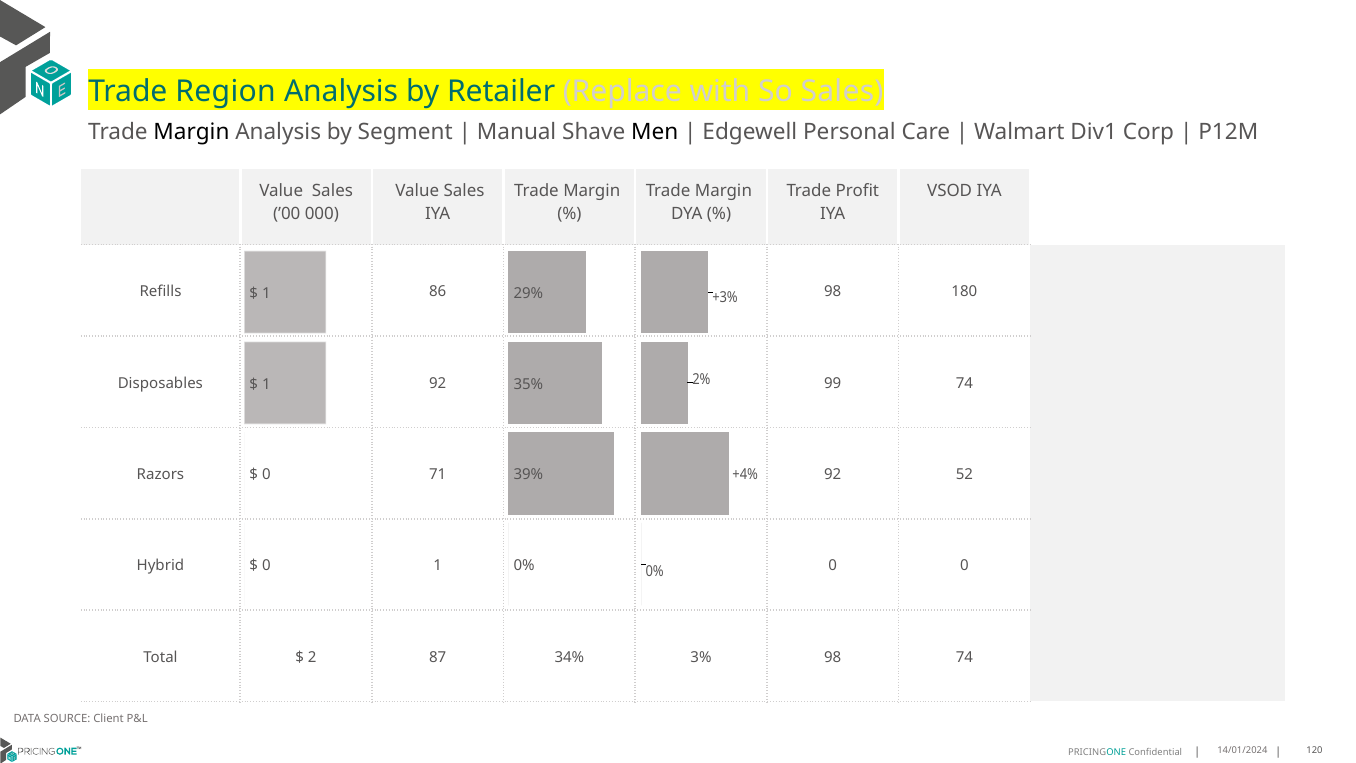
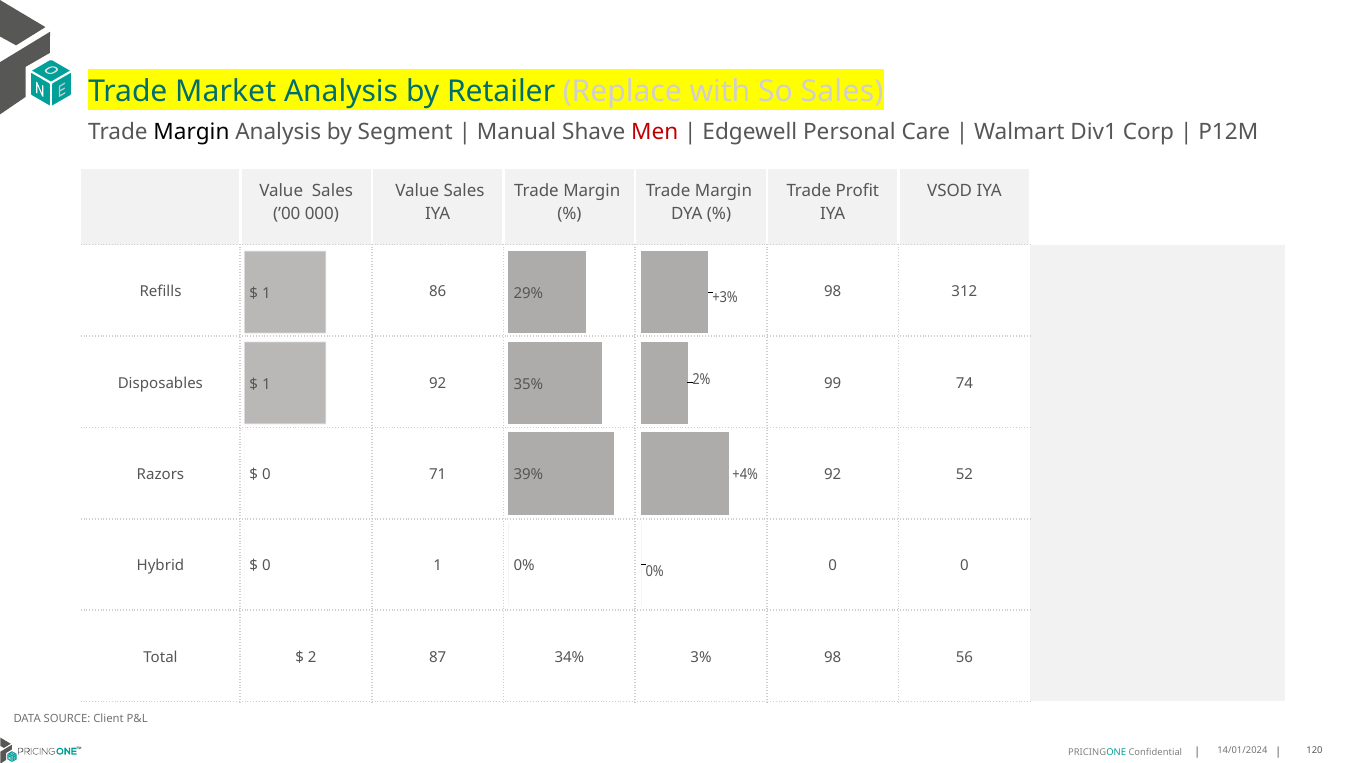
Region: Region -> Market
Men colour: black -> red
180: 180 -> 312
98 74: 74 -> 56
